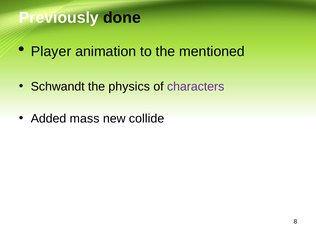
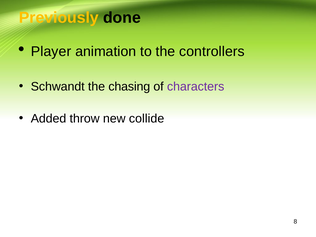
Previously colour: white -> yellow
mentioned: mentioned -> controllers
physics: physics -> chasing
mass: mass -> throw
